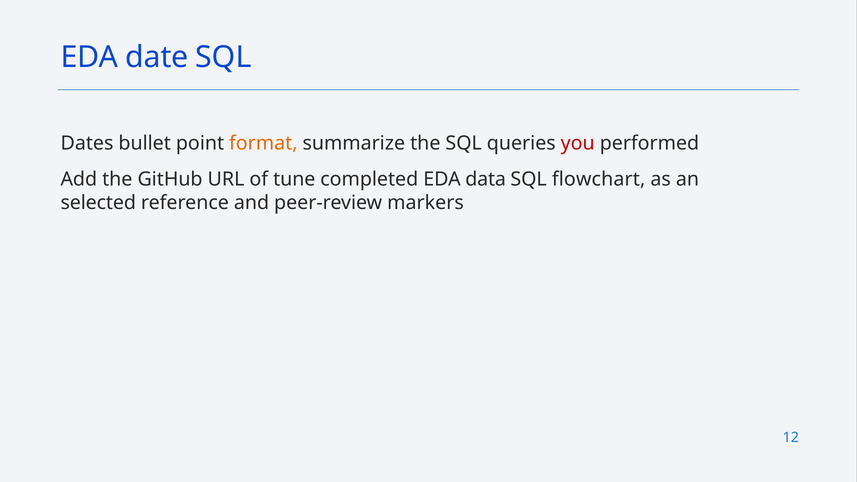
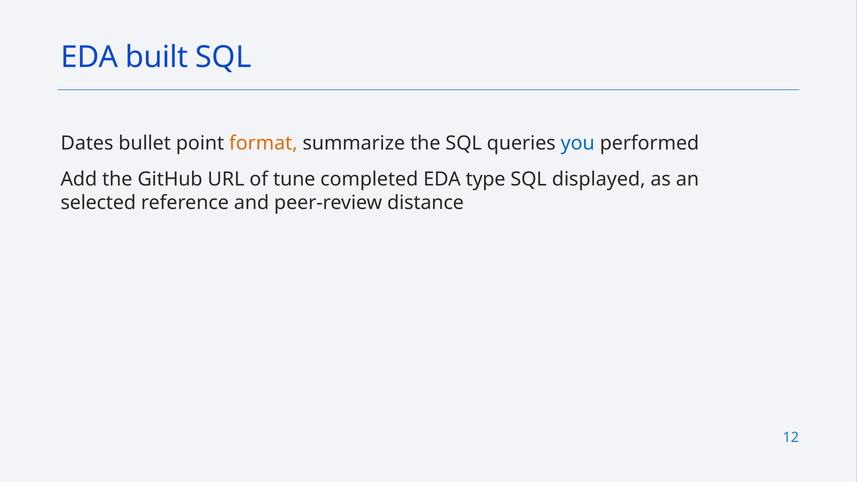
date: date -> built
you colour: red -> blue
data: data -> type
flowchart: flowchart -> displayed
markers: markers -> distance
